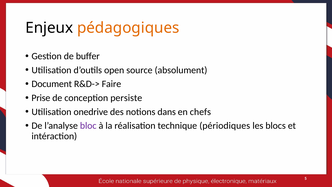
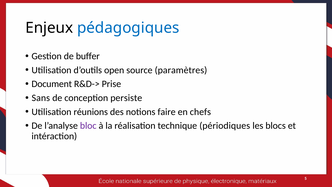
pédagogiques colour: orange -> blue
absolument: absolument -> paramètres
Faire: Faire -> Prise
Prise: Prise -> Sans
onedrive: onedrive -> réunions
dans: dans -> faire
